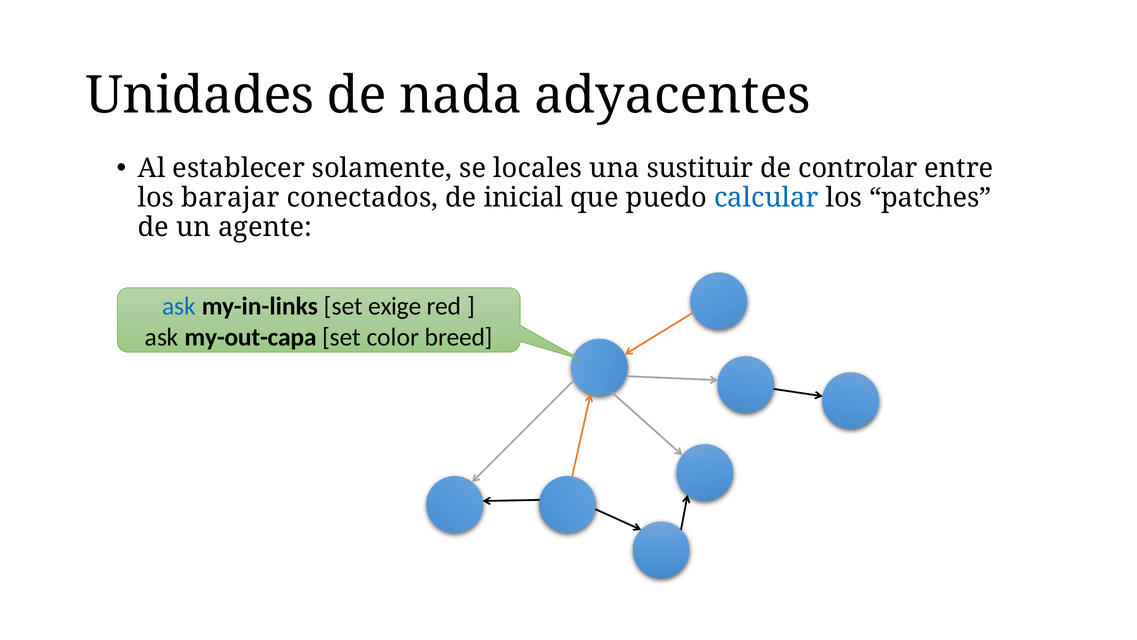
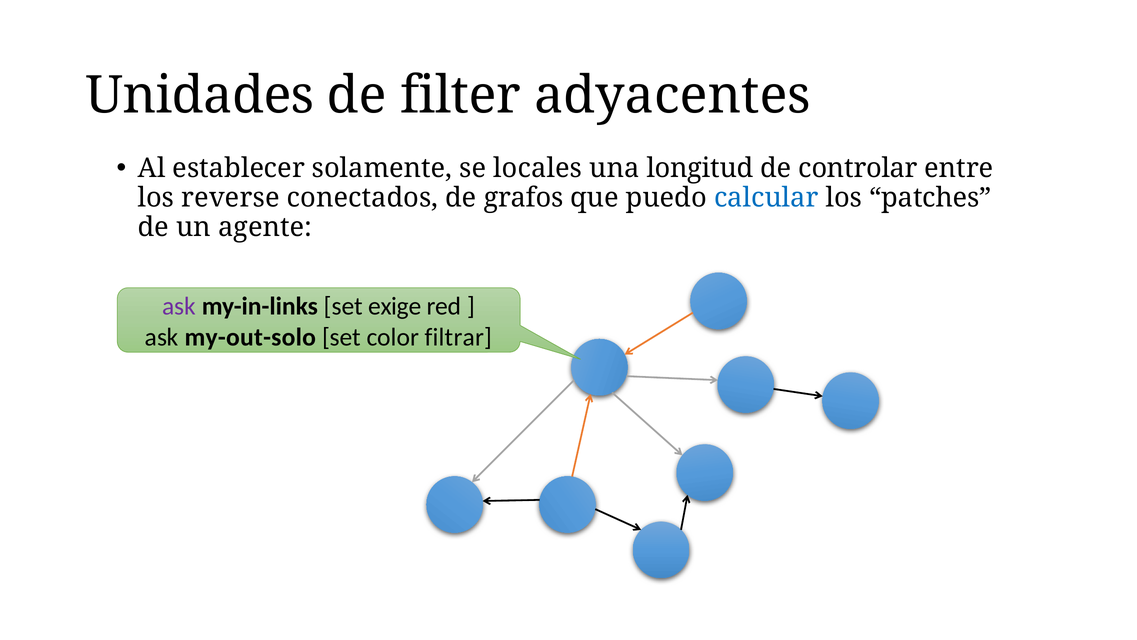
nada: nada -> filter
sustituir: sustituir -> longitud
barajar: barajar -> reverse
inicial: inicial -> grafos
ask at (179, 306) colour: blue -> purple
my-out-capa: my-out-capa -> my-out-solo
breed: breed -> filtrar
